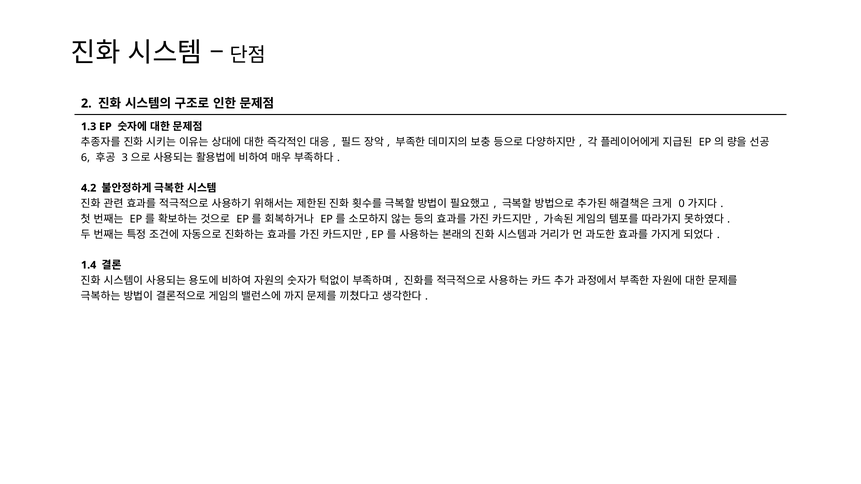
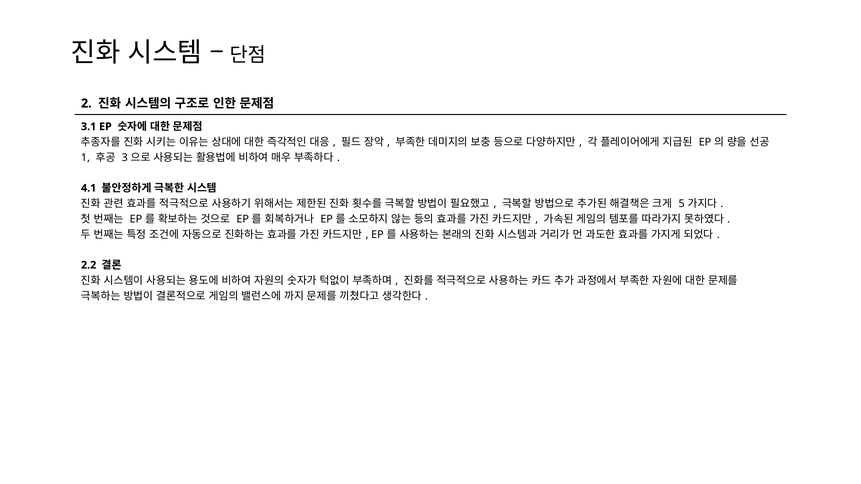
1.3: 1.3 -> 3.1
6: 6 -> 1
4.2: 4.2 -> 4.1
0: 0 -> 5
1.4: 1.4 -> 2.2
